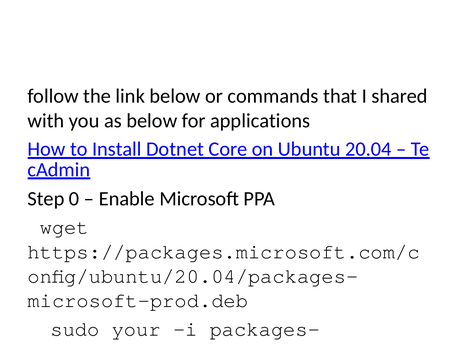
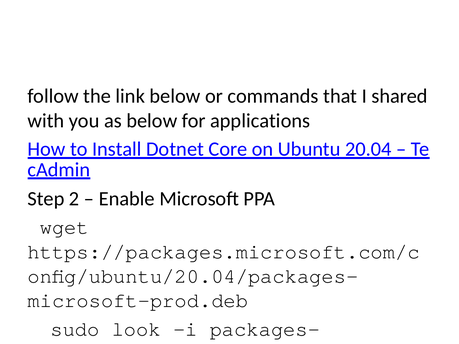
0: 0 -> 2
your: your -> look
